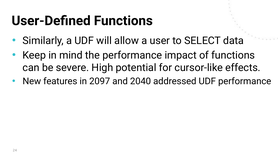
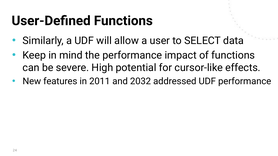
2097: 2097 -> 2011
2040: 2040 -> 2032
